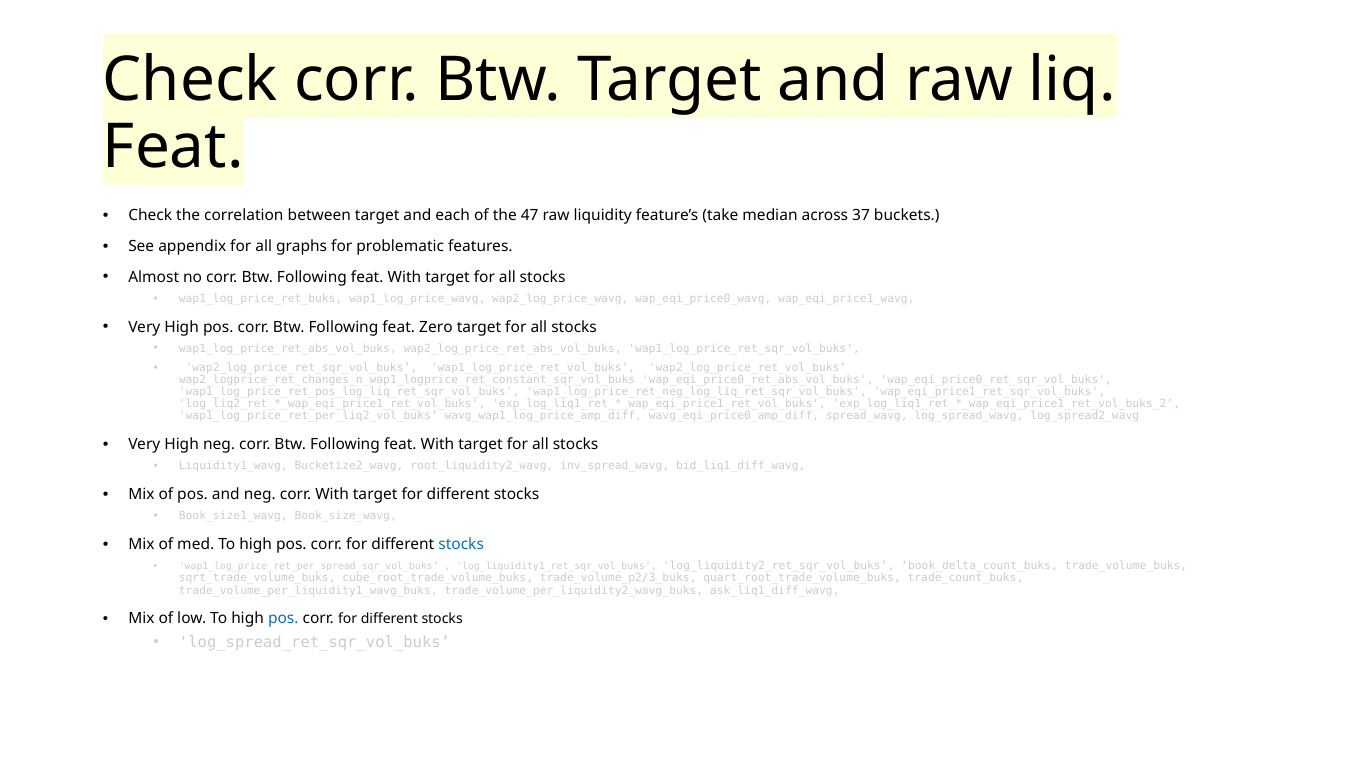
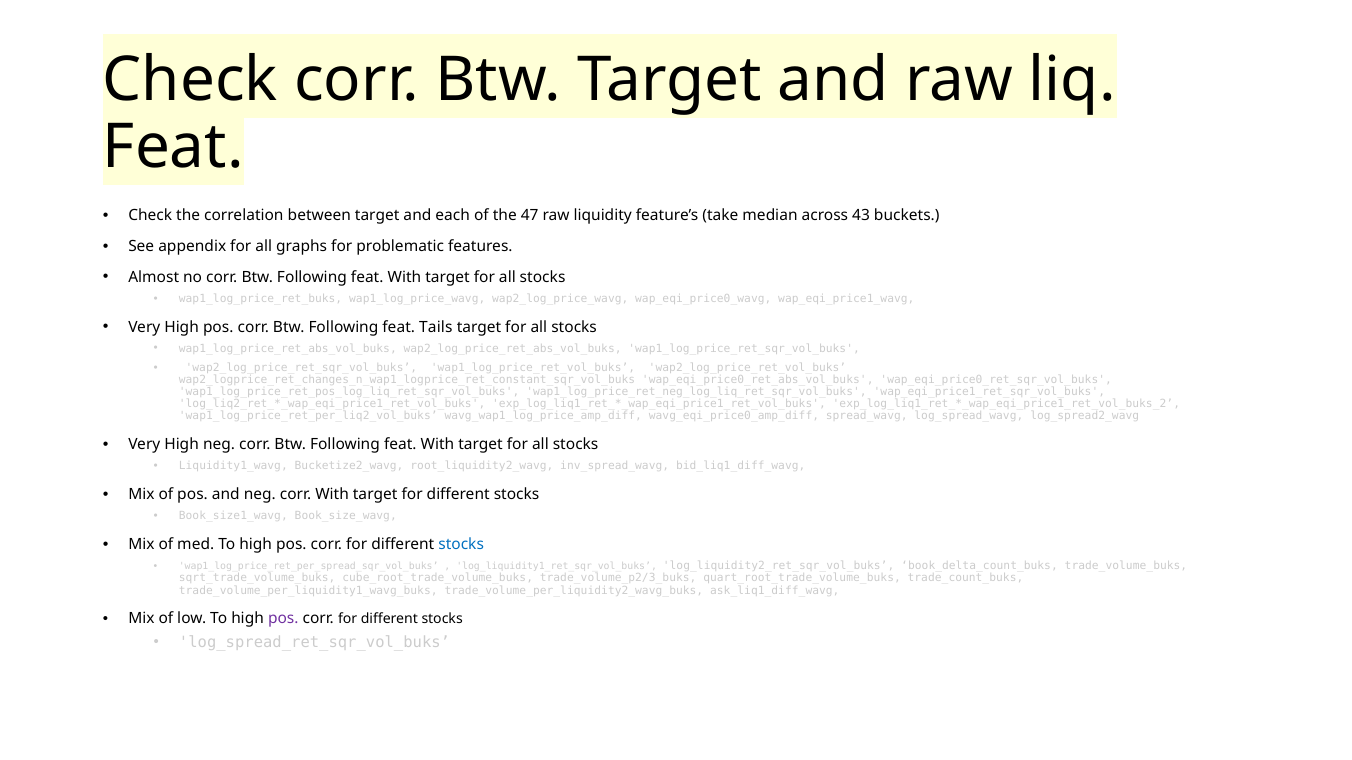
37: 37 -> 43
Zero: Zero -> Tails
pos at (283, 619) colour: blue -> purple
